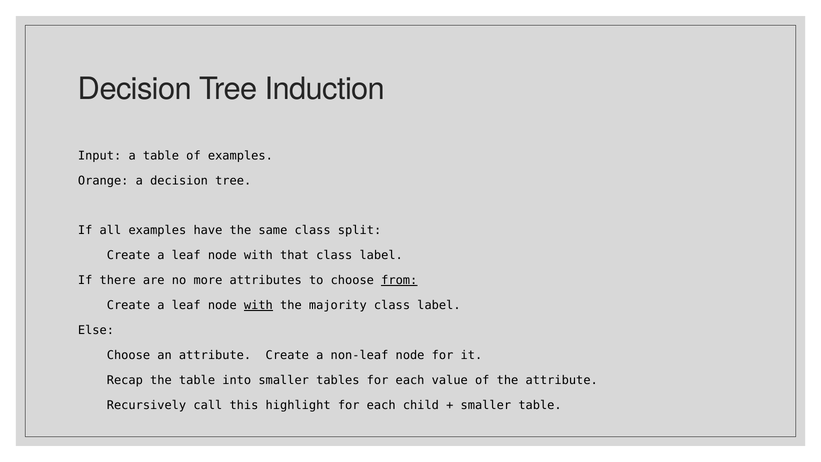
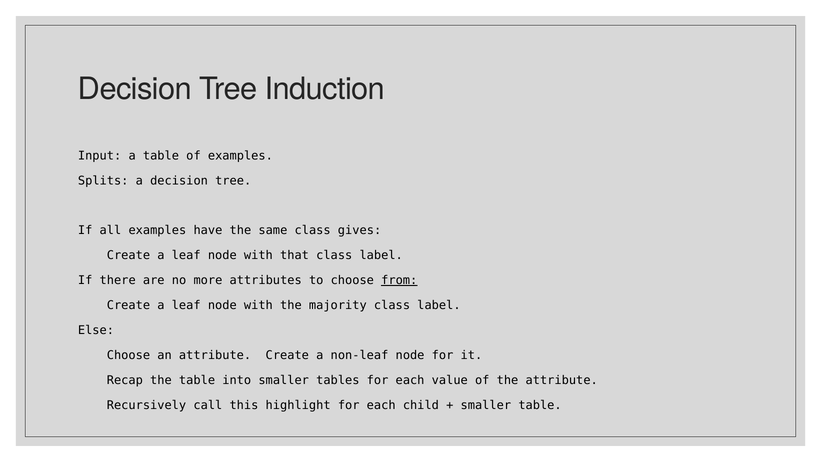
Orange: Orange -> Splits
split: split -> gives
with at (258, 305) underline: present -> none
